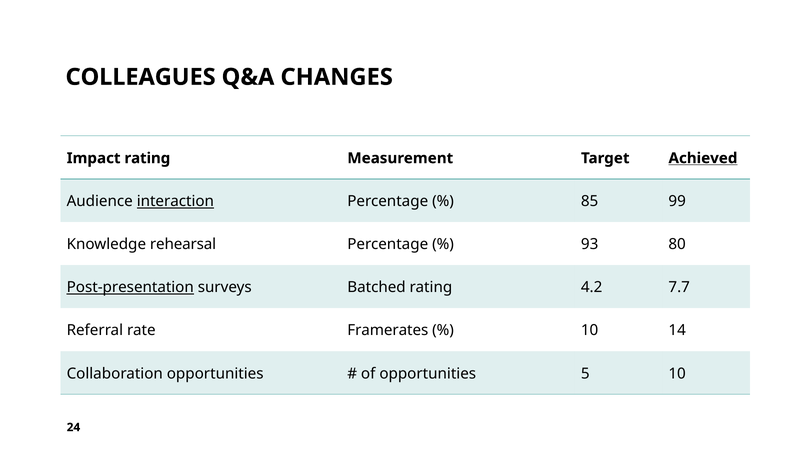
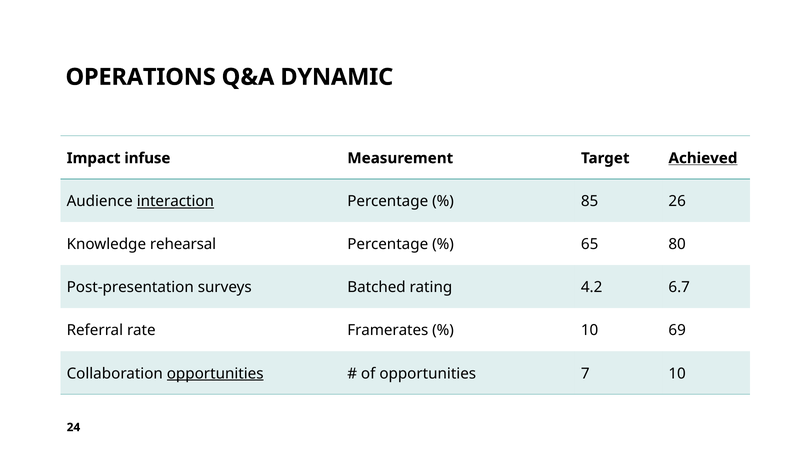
COLLEAGUES: COLLEAGUES -> OPERATIONS
CHANGES: CHANGES -> DYNAMIC
Impact rating: rating -> infuse
99: 99 -> 26
93: 93 -> 65
Post-presentation underline: present -> none
7.7: 7.7 -> 6.7
14: 14 -> 69
opportunities at (215, 374) underline: none -> present
5: 5 -> 7
